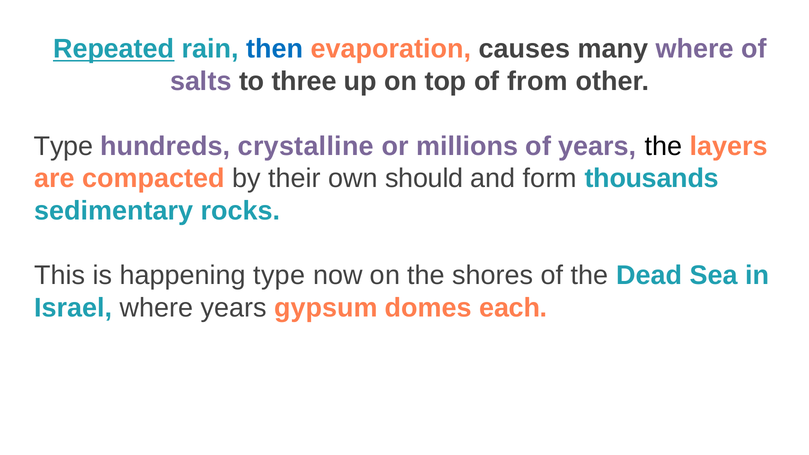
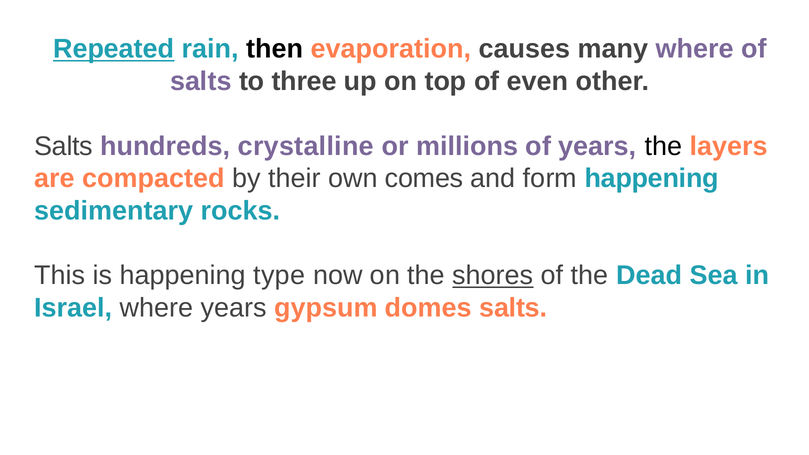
then colour: blue -> black
from: from -> even
Type at (64, 146): Type -> Salts
should: should -> comes
form thousands: thousands -> happening
shores underline: none -> present
domes each: each -> salts
